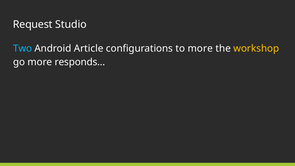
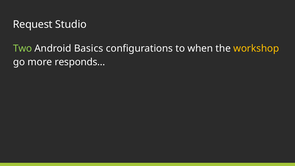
Two colour: light blue -> light green
Article: Article -> Basics
to more: more -> when
